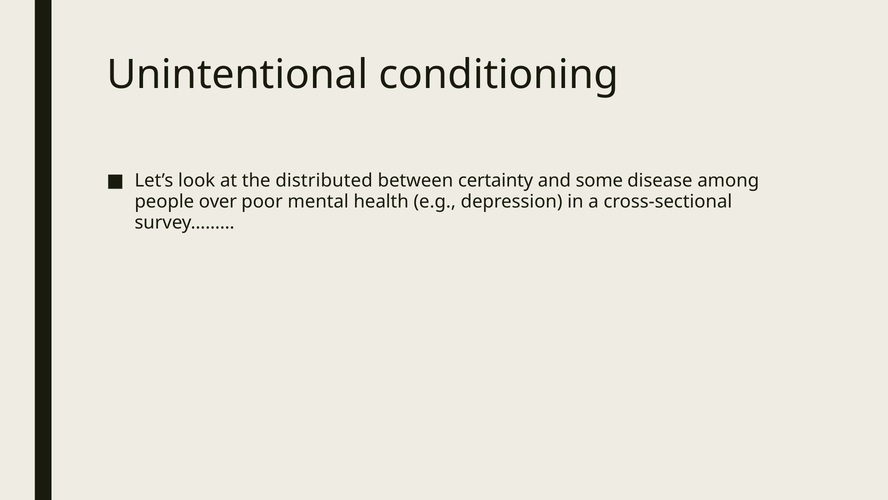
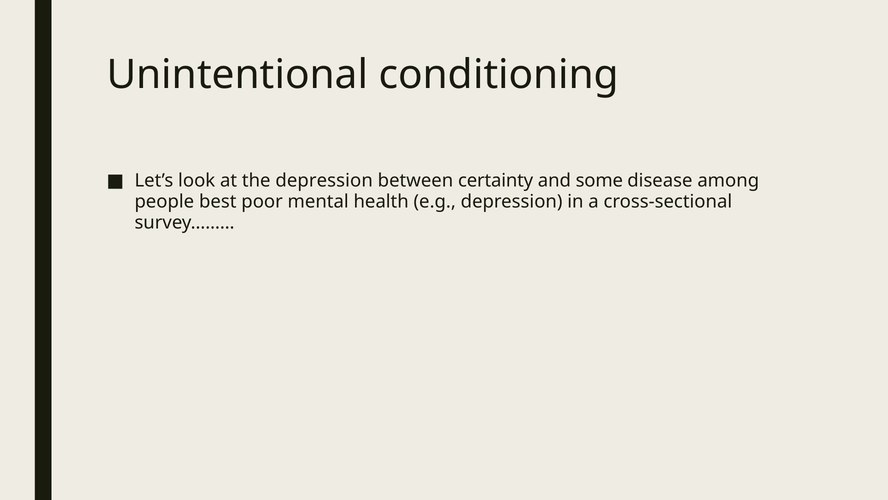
the distributed: distributed -> depression
over: over -> best
